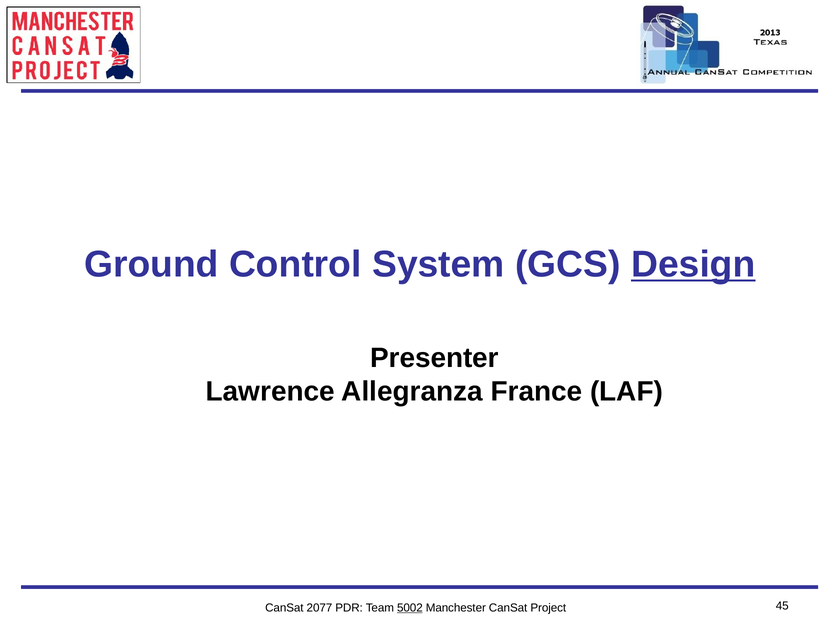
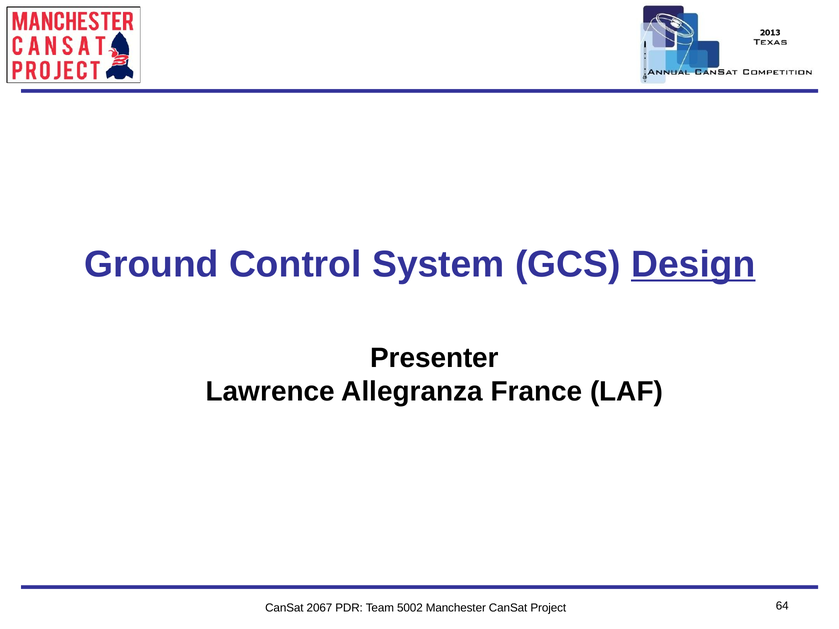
2077: 2077 -> 2067
5002 underline: present -> none
45: 45 -> 64
